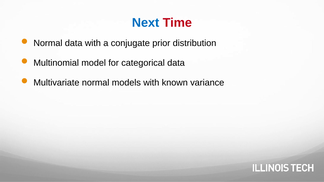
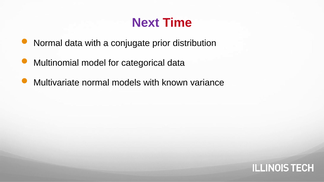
Next colour: blue -> purple
